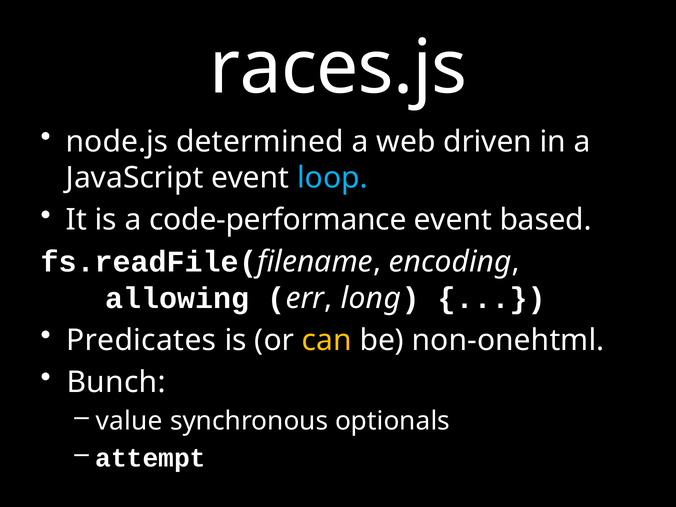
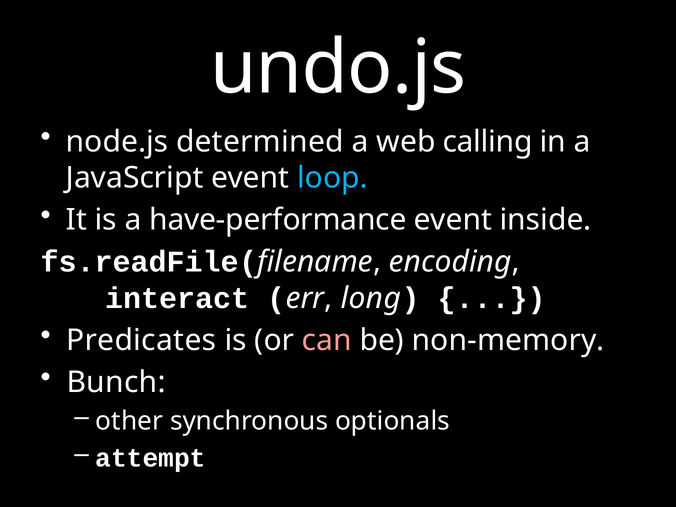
races.js: races.js -> undo.js
driven: driven -> calling
code-performance: code-performance -> have-performance
based: based -> inside
allowing: allowing -> interact
can colour: yellow -> pink
non-onehtml: non-onehtml -> non-memory
value: value -> other
